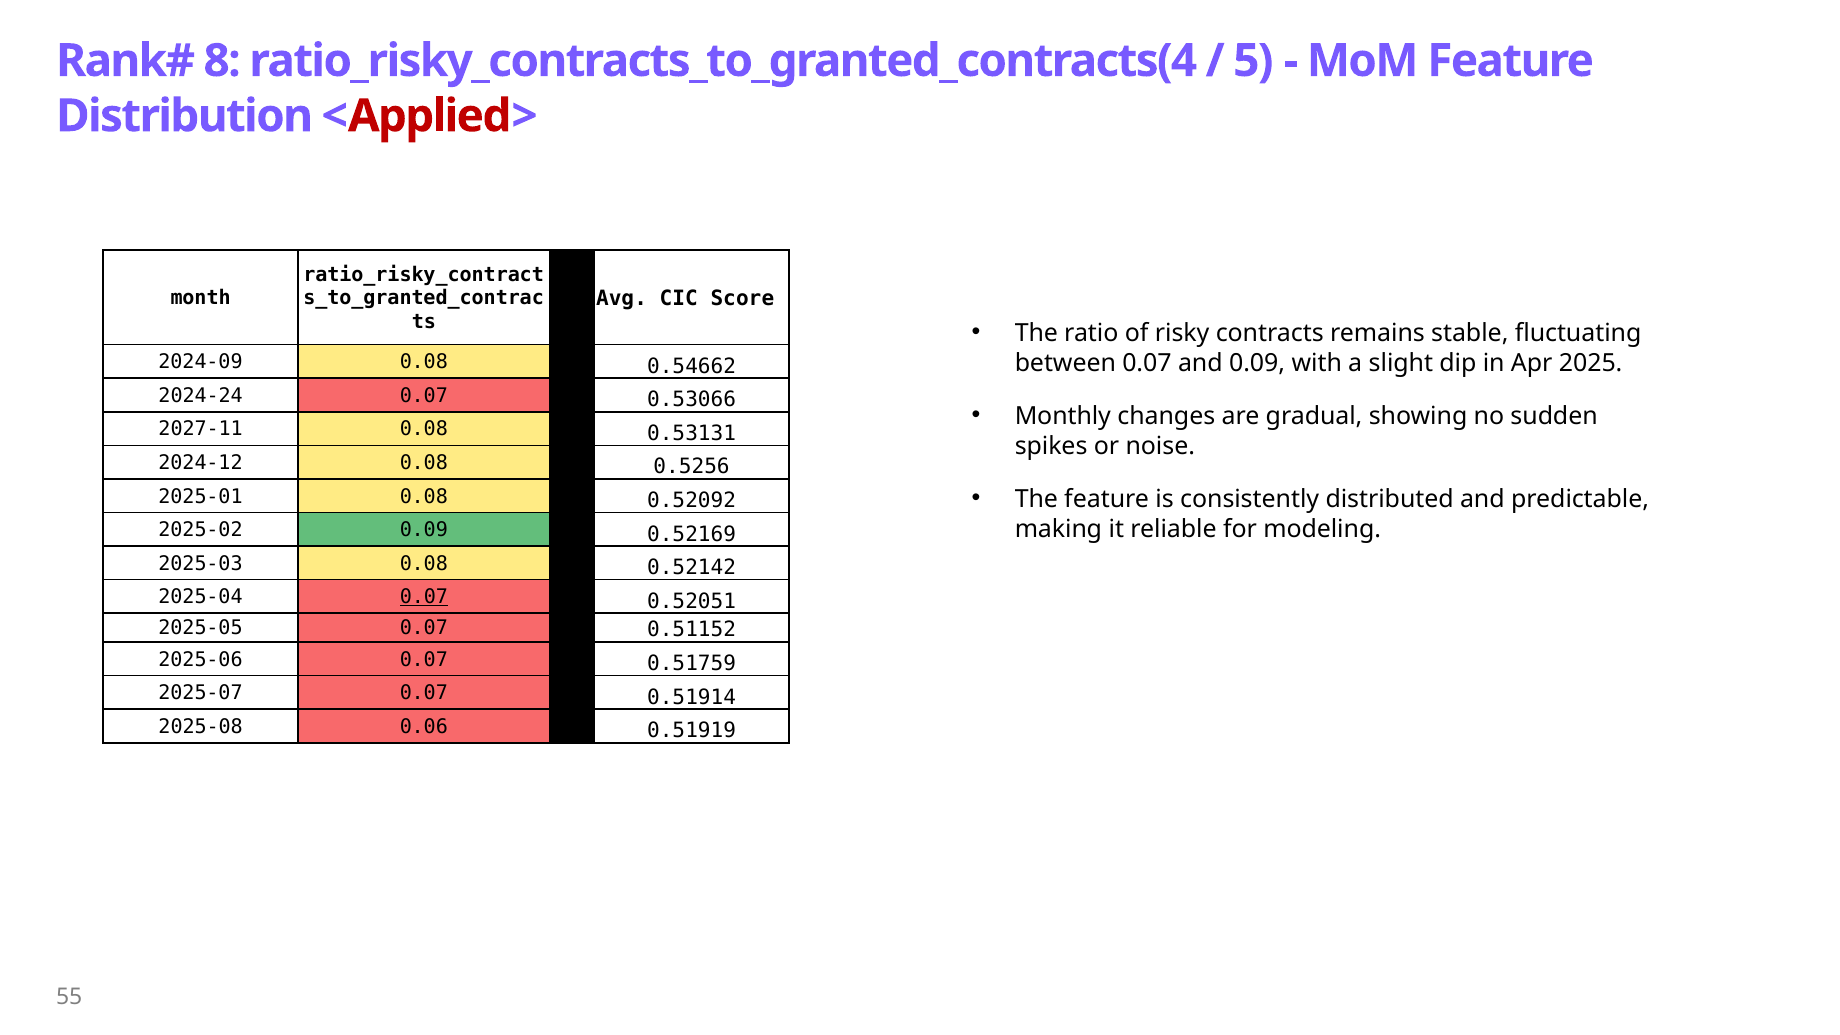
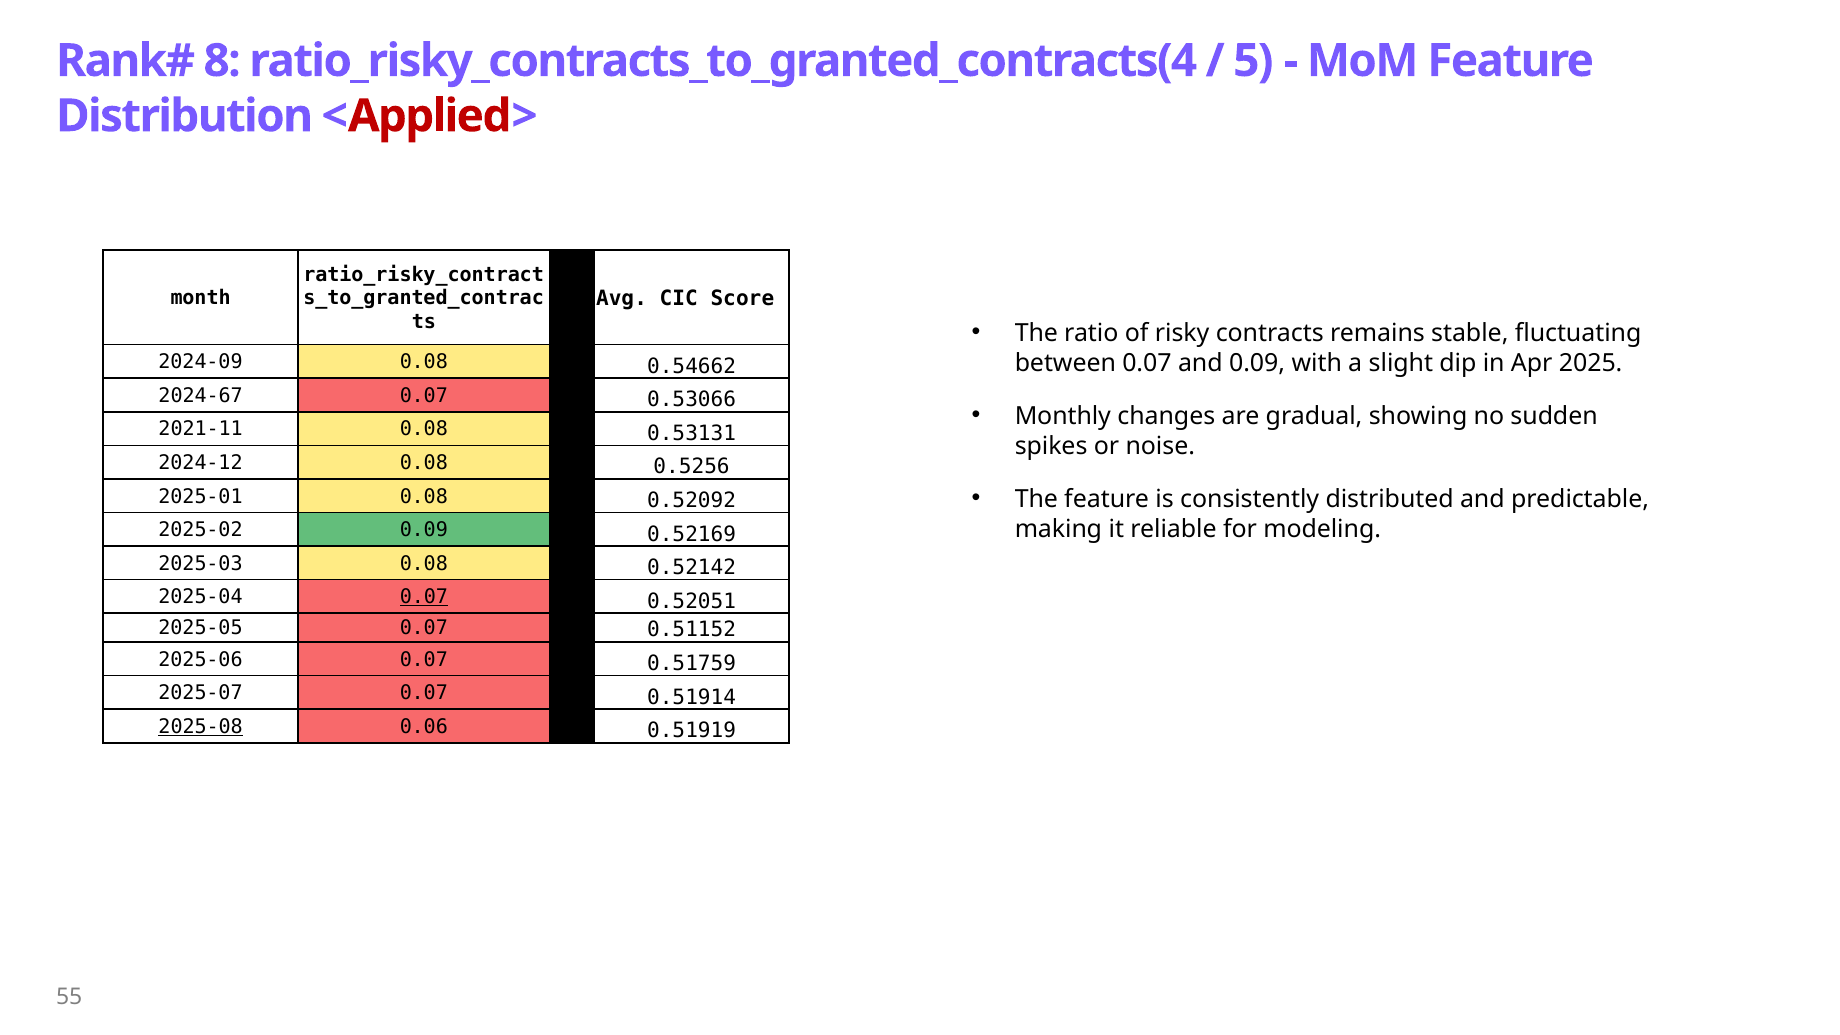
2024-24: 2024-24 -> 2024-67
2027-11: 2027-11 -> 2021-11
2025-08 underline: none -> present
